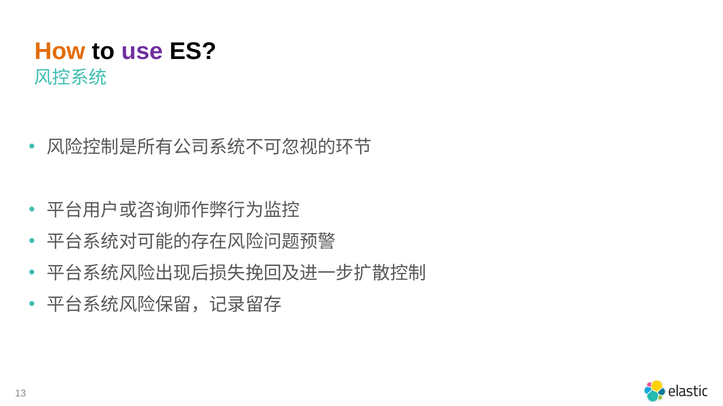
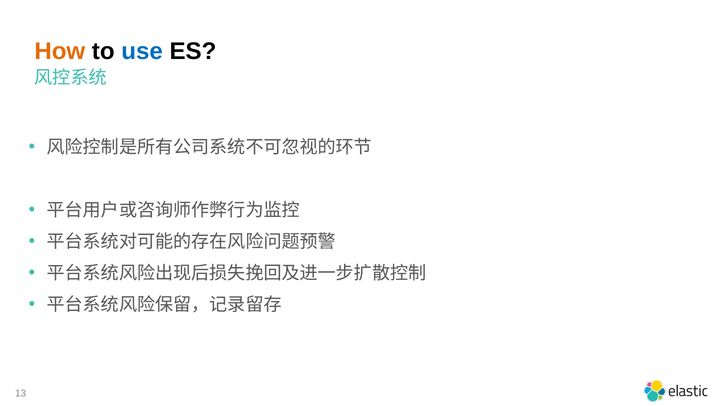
use colour: purple -> blue
